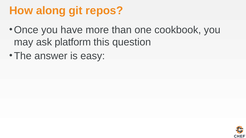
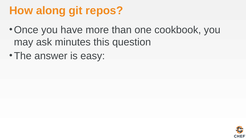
platform: platform -> minutes
